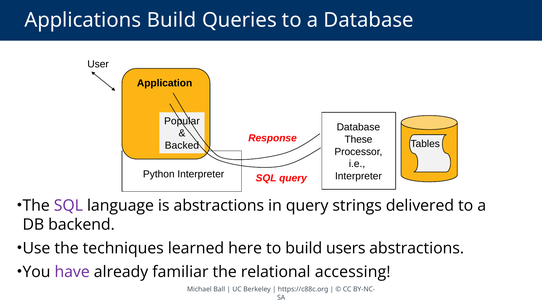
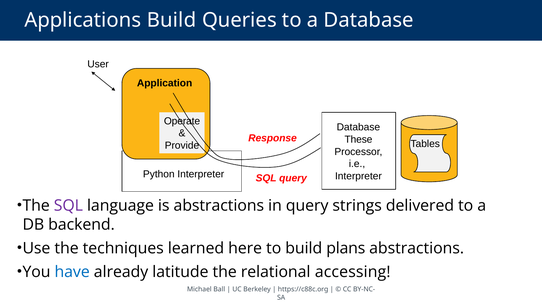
Popular: Popular -> Operate
Backed: Backed -> Provide
users: users -> plans
have colour: purple -> blue
familiar: familiar -> latitude
